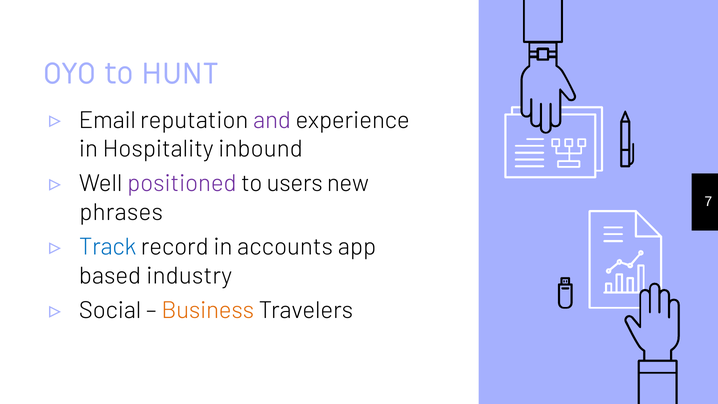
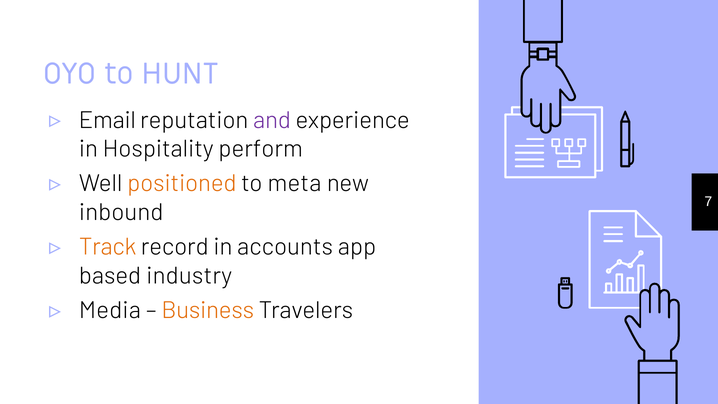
inbound: inbound -> perform
positioned colour: purple -> orange
users: users -> meta
phrases: phrases -> inbound
Track colour: blue -> orange
Social: Social -> Media
